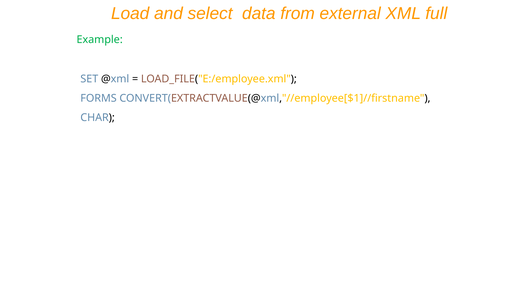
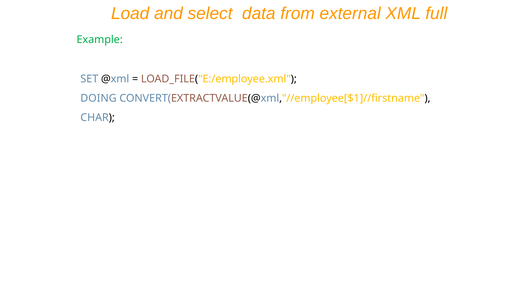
FORMS: FORMS -> DOING
